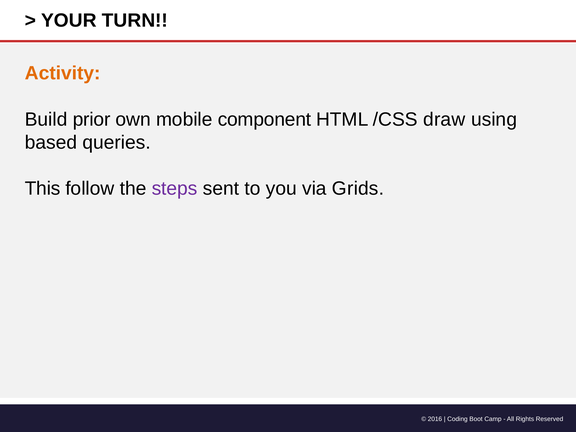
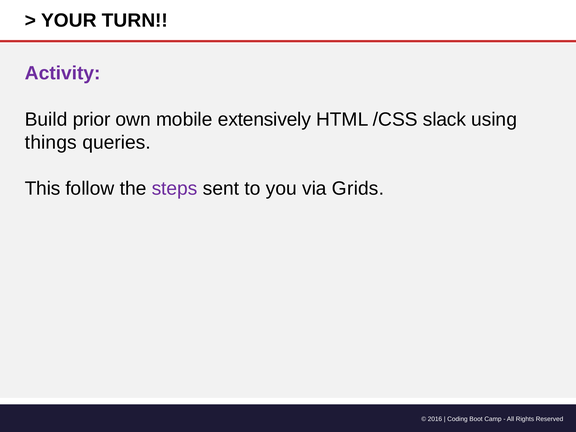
Activity colour: orange -> purple
component: component -> extensively
draw: draw -> slack
based: based -> things
